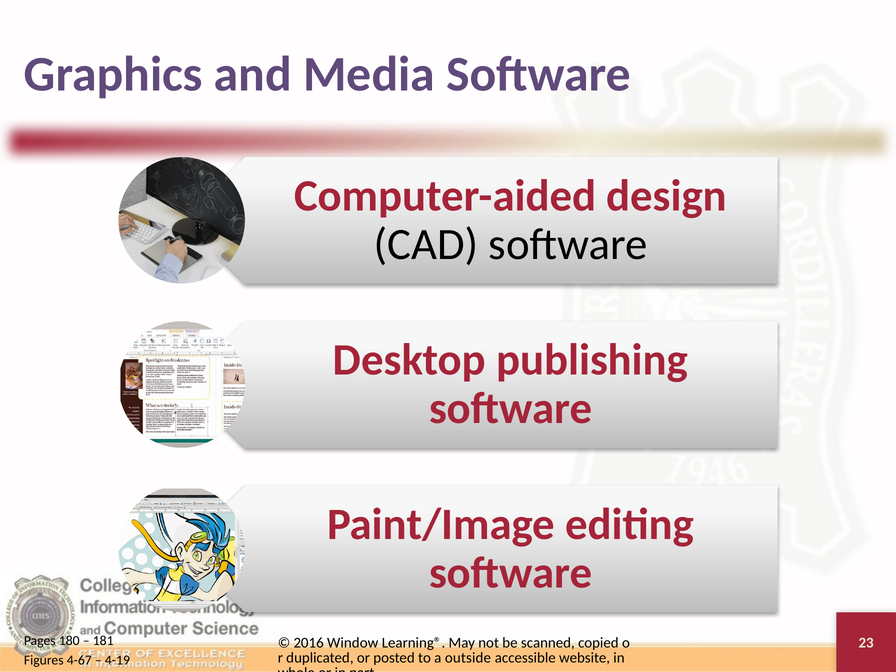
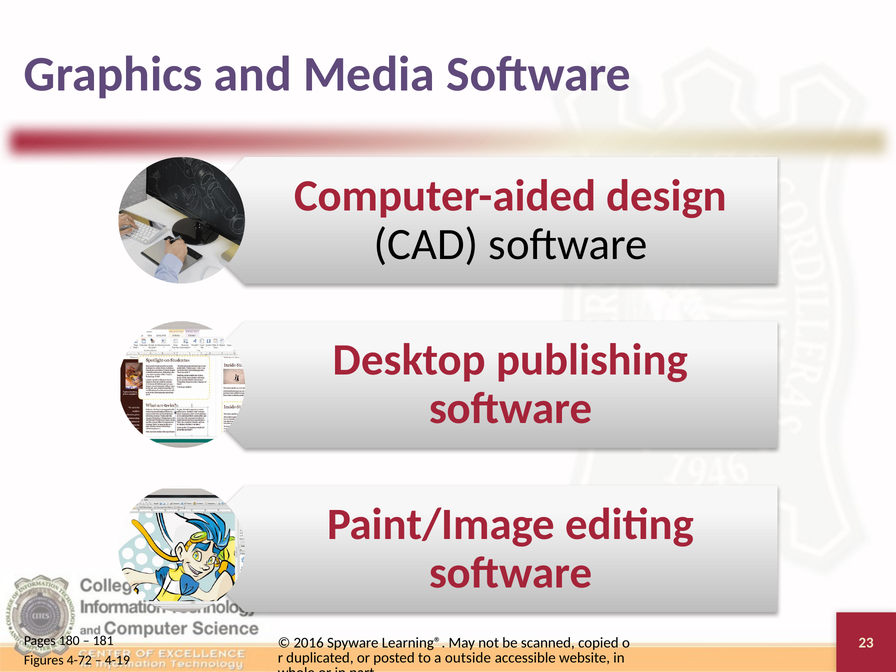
Window: Window -> Spyware
4-67: 4-67 -> 4-72
